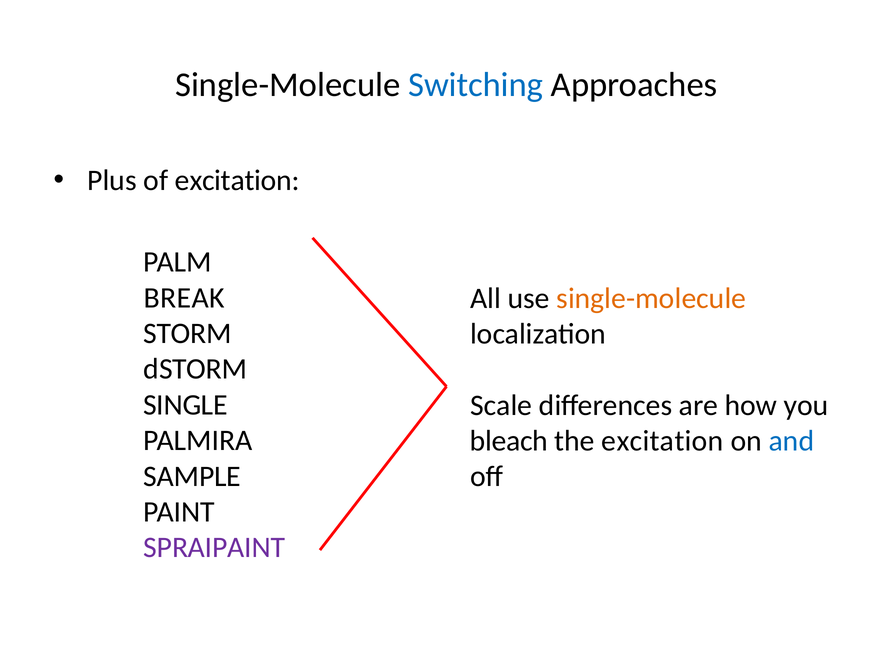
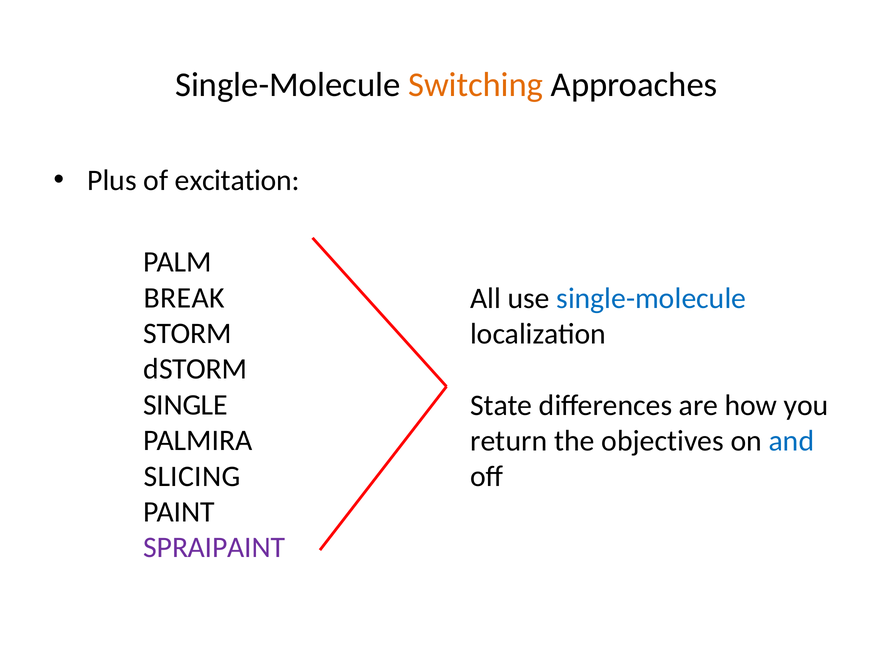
Switching colour: blue -> orange
single-molecule at (651, 299) colour: orange -> blue
Scale: Scale -> State
bleach: bleach -> return
the excitation: excitation -> objectives
SAMPLE: SAMPLE -> SLICING
